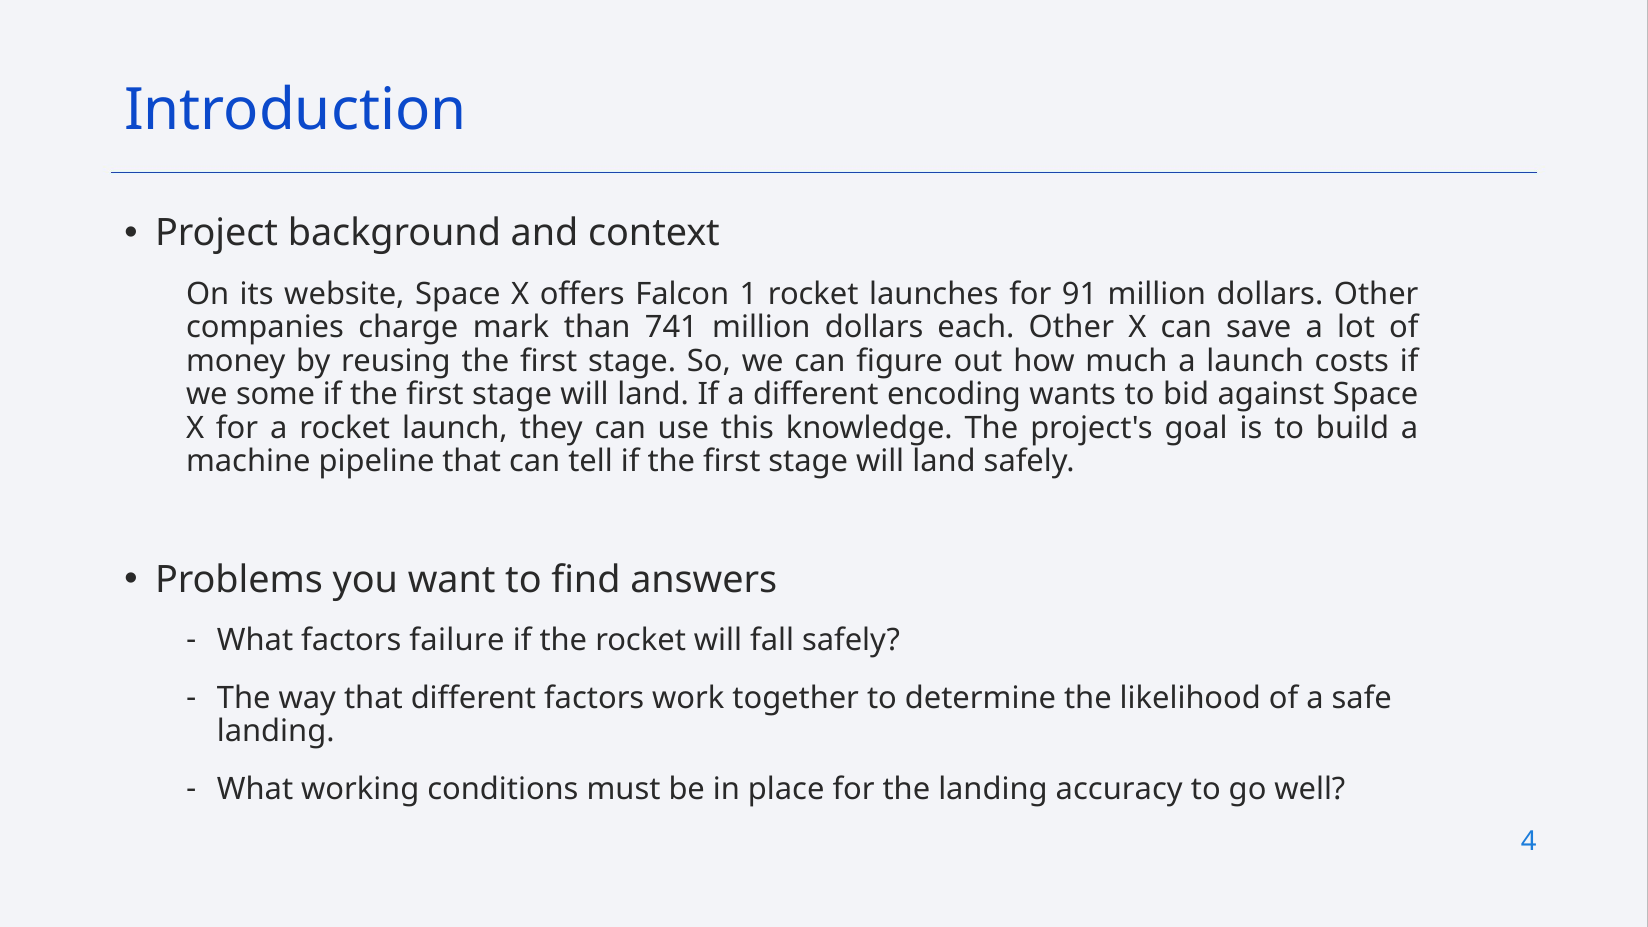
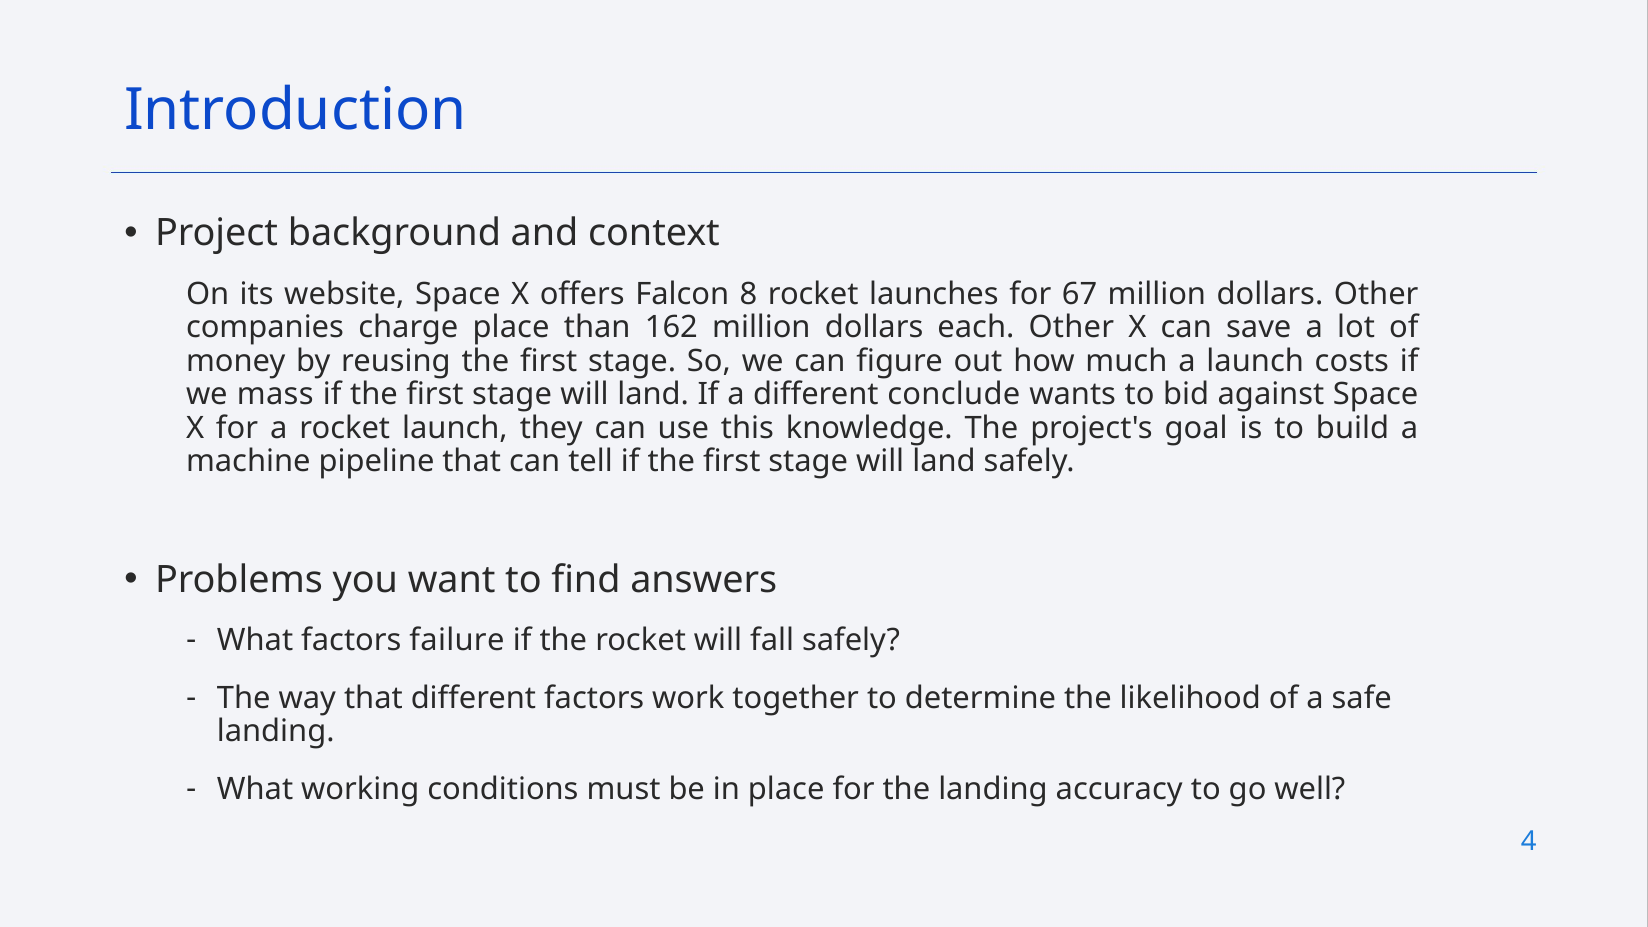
1: 1 -> 8
91: 91 -> 67
charge mark: mark -> place
741: 741 -> 162
some: some -> mass
encoding: encoding -> conclude
